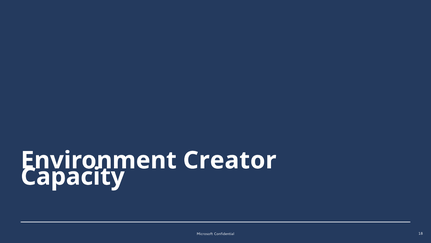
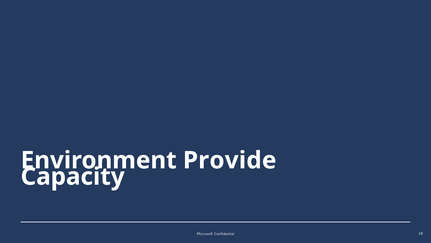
Creator: Creator -> Provide
